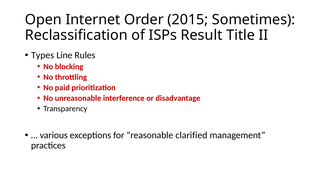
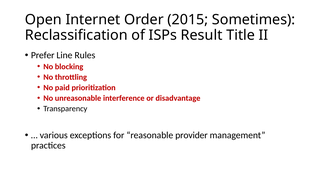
Types: Types -> Prefer
clarified: clarified -> provider
